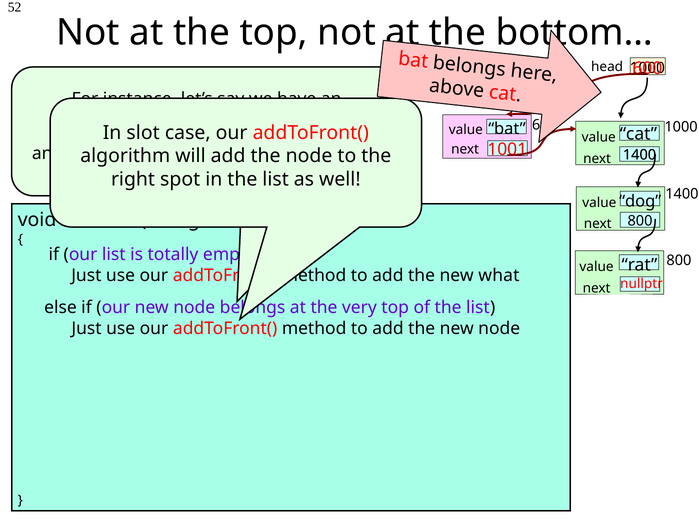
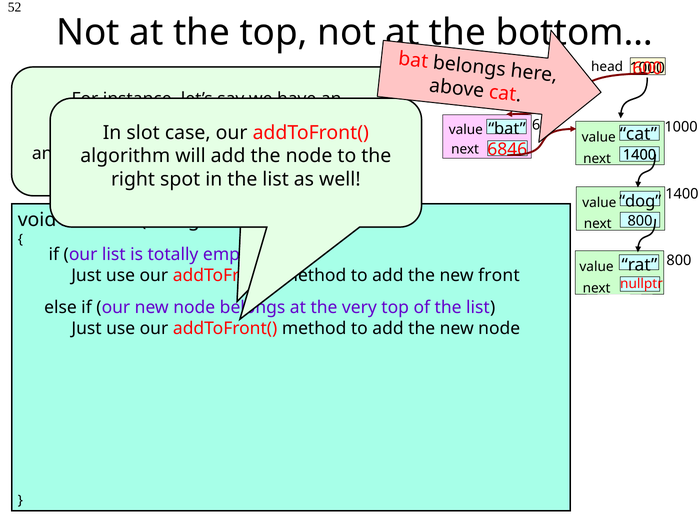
1001: 1001 -> 6846
what: what -> front
